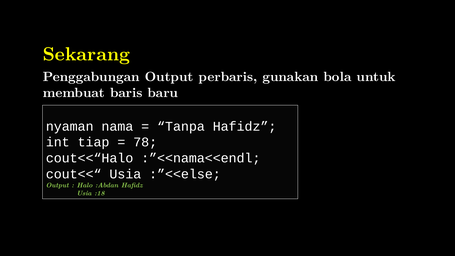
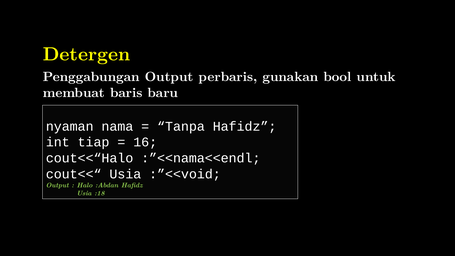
Sekarang: Sekarang -> Detergen
bola: bola -> bool
78: 78 -> 16
:”<<else: :”<<else -> :”<<void
